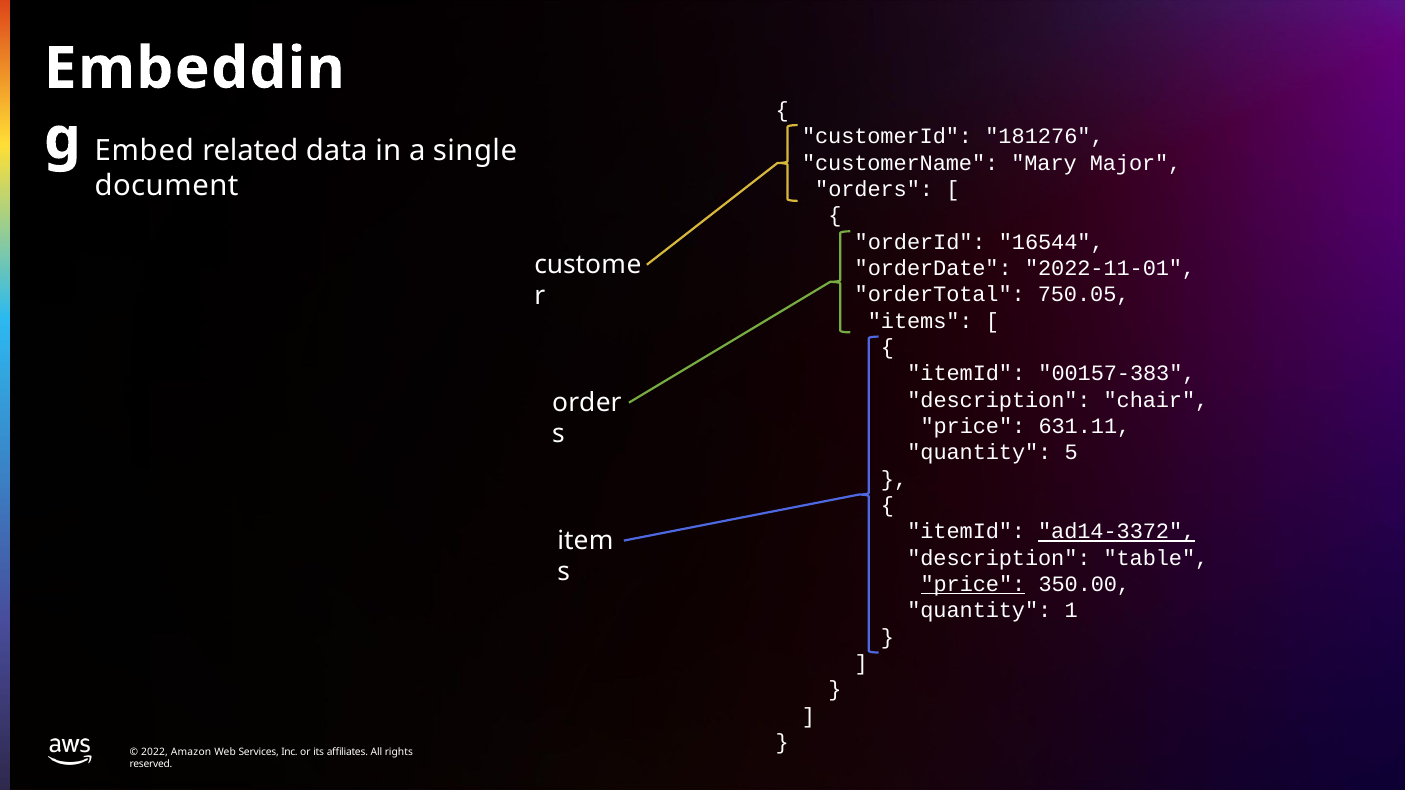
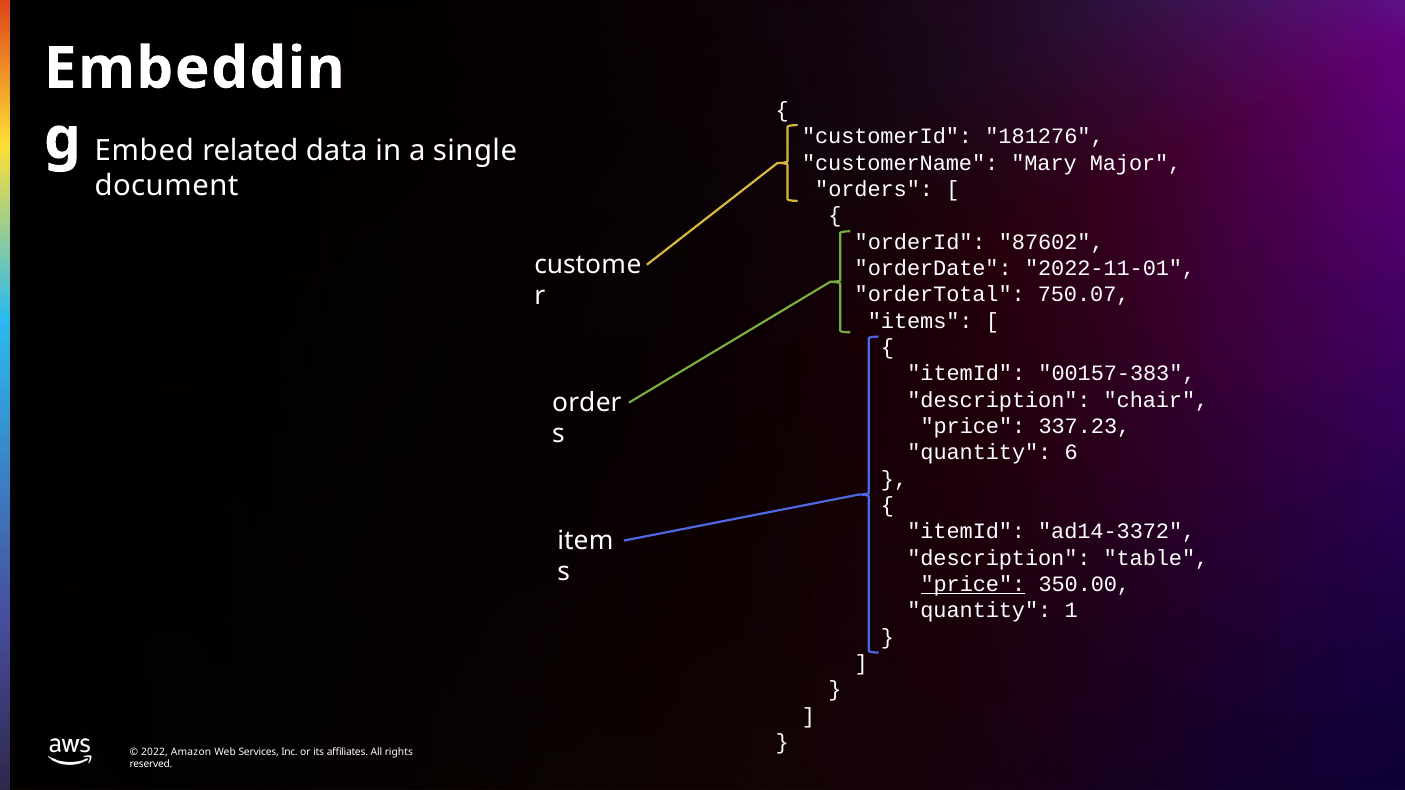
16544: 16544 -> 87602
750.05: 750.05 -> 750.07
631.11: 631.11 -> 337.23
5: 5 -> 6
ad14-3372 underline: present -> none
